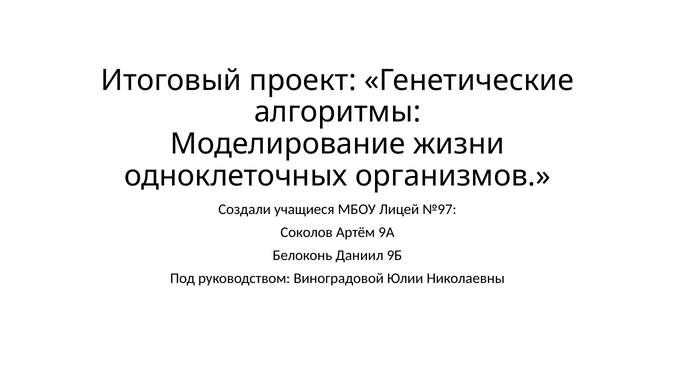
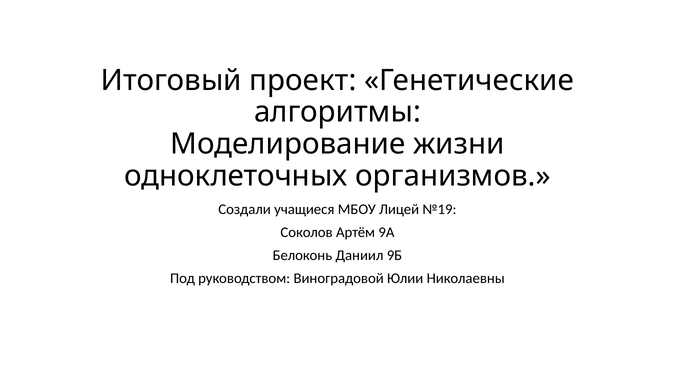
№97: №97 -> №19
